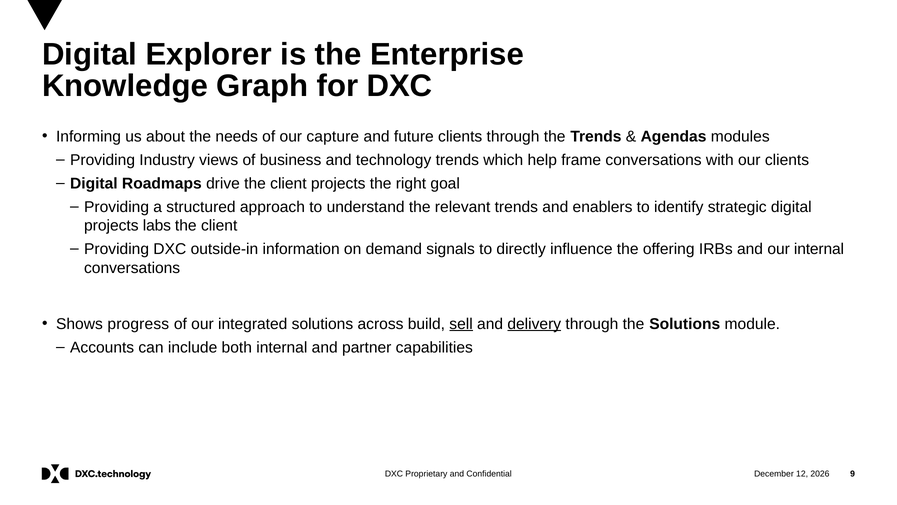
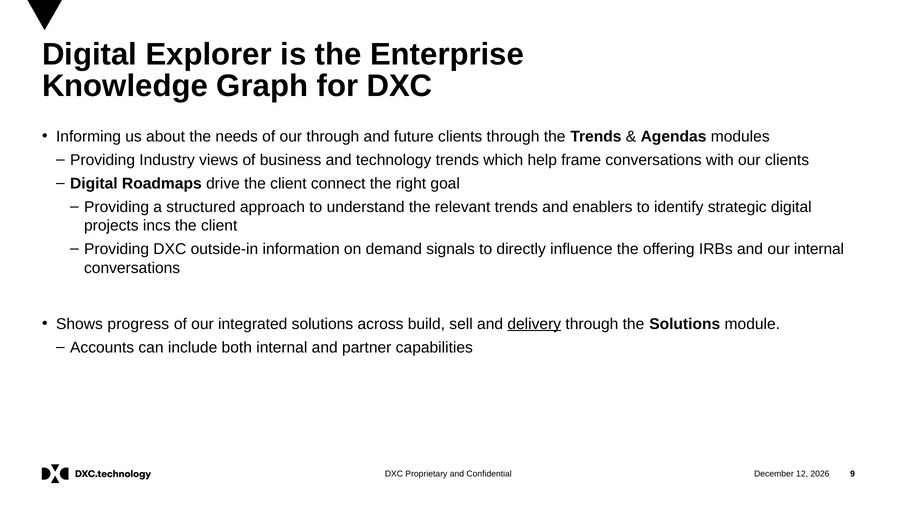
our capture: capture -> through
client projects: projects -> connect
labs: labs -> incs
sell underline: present -> none
